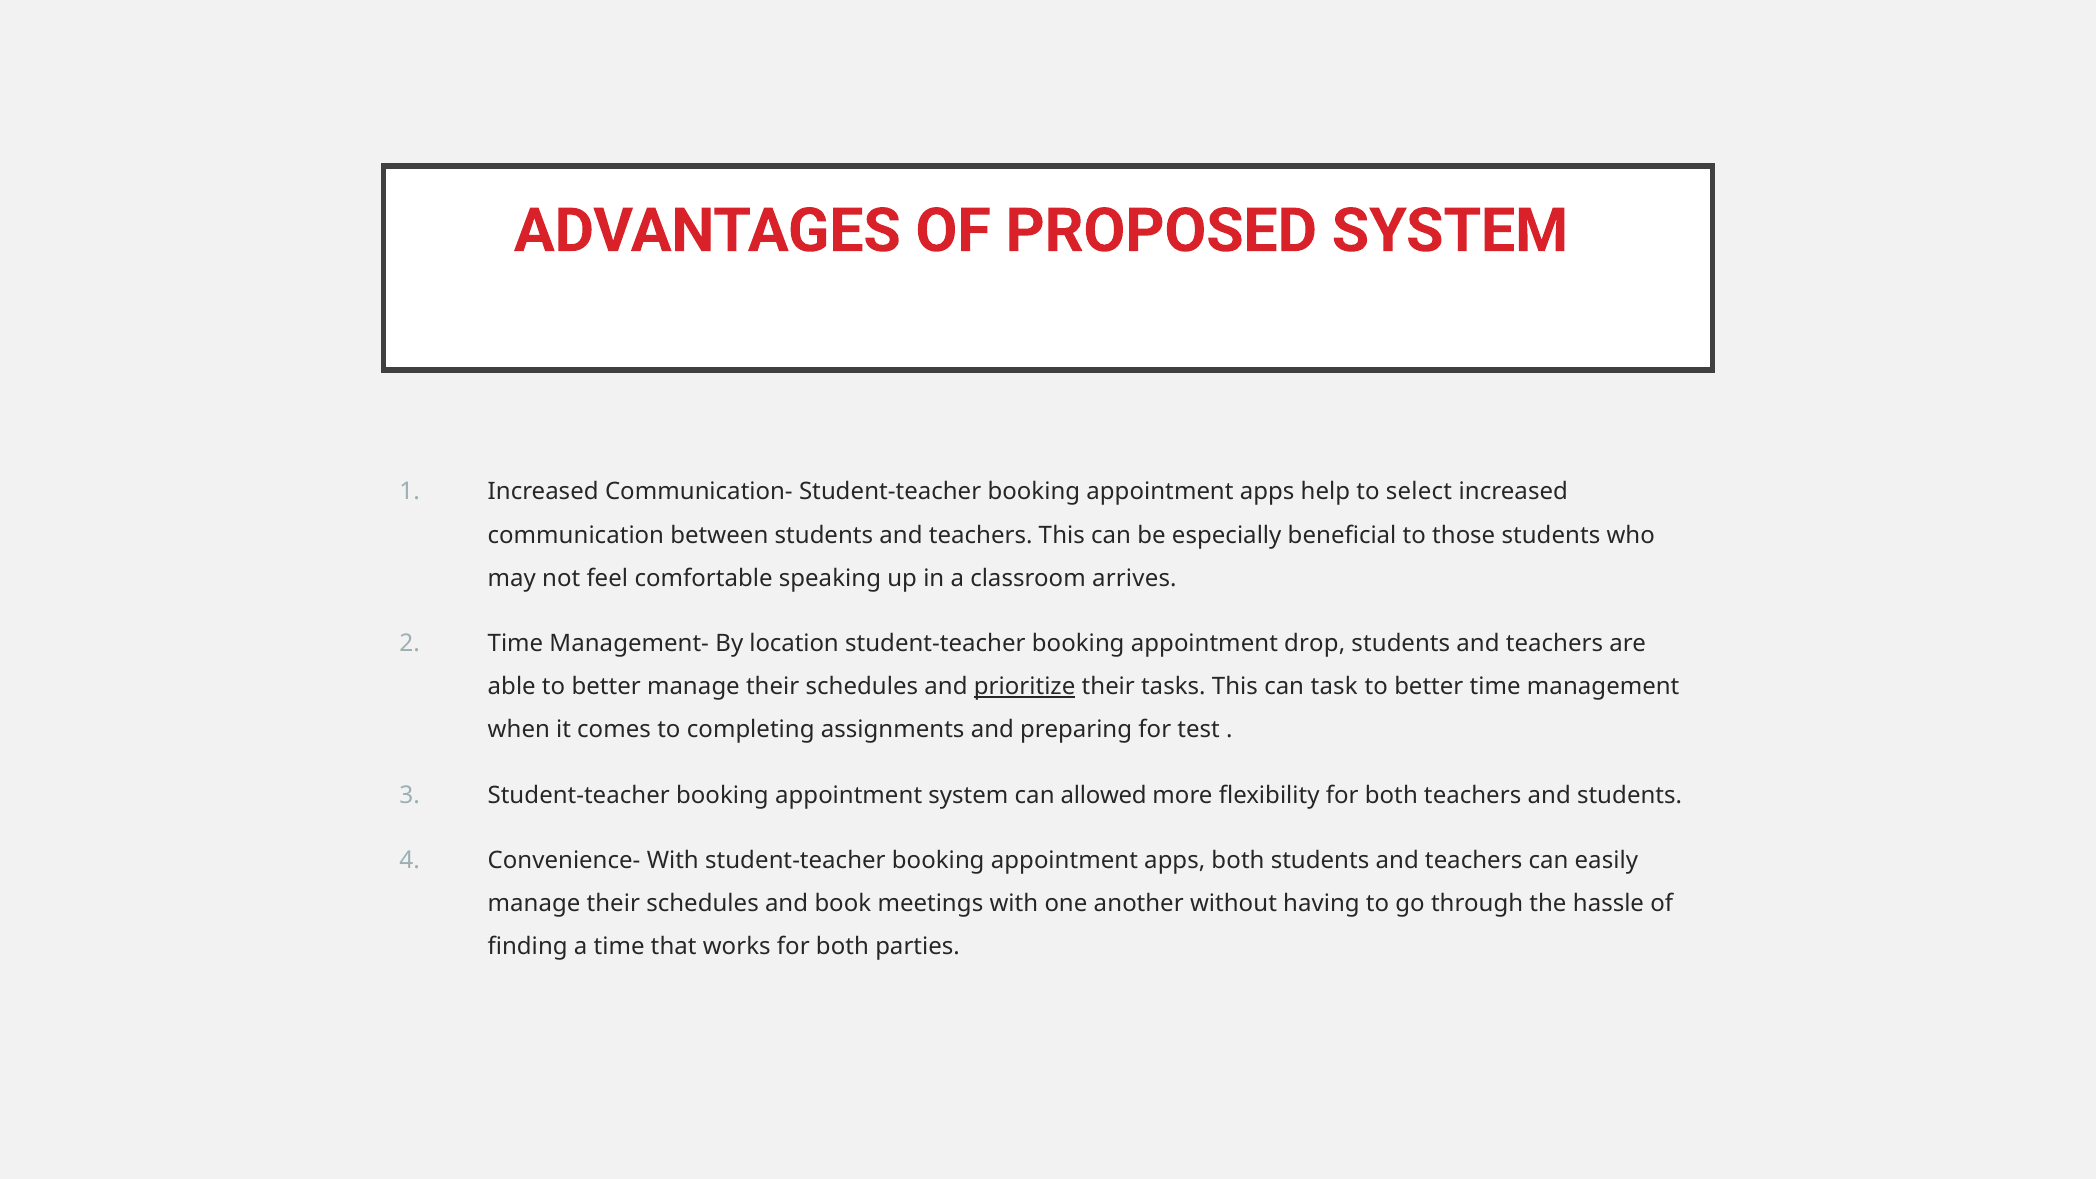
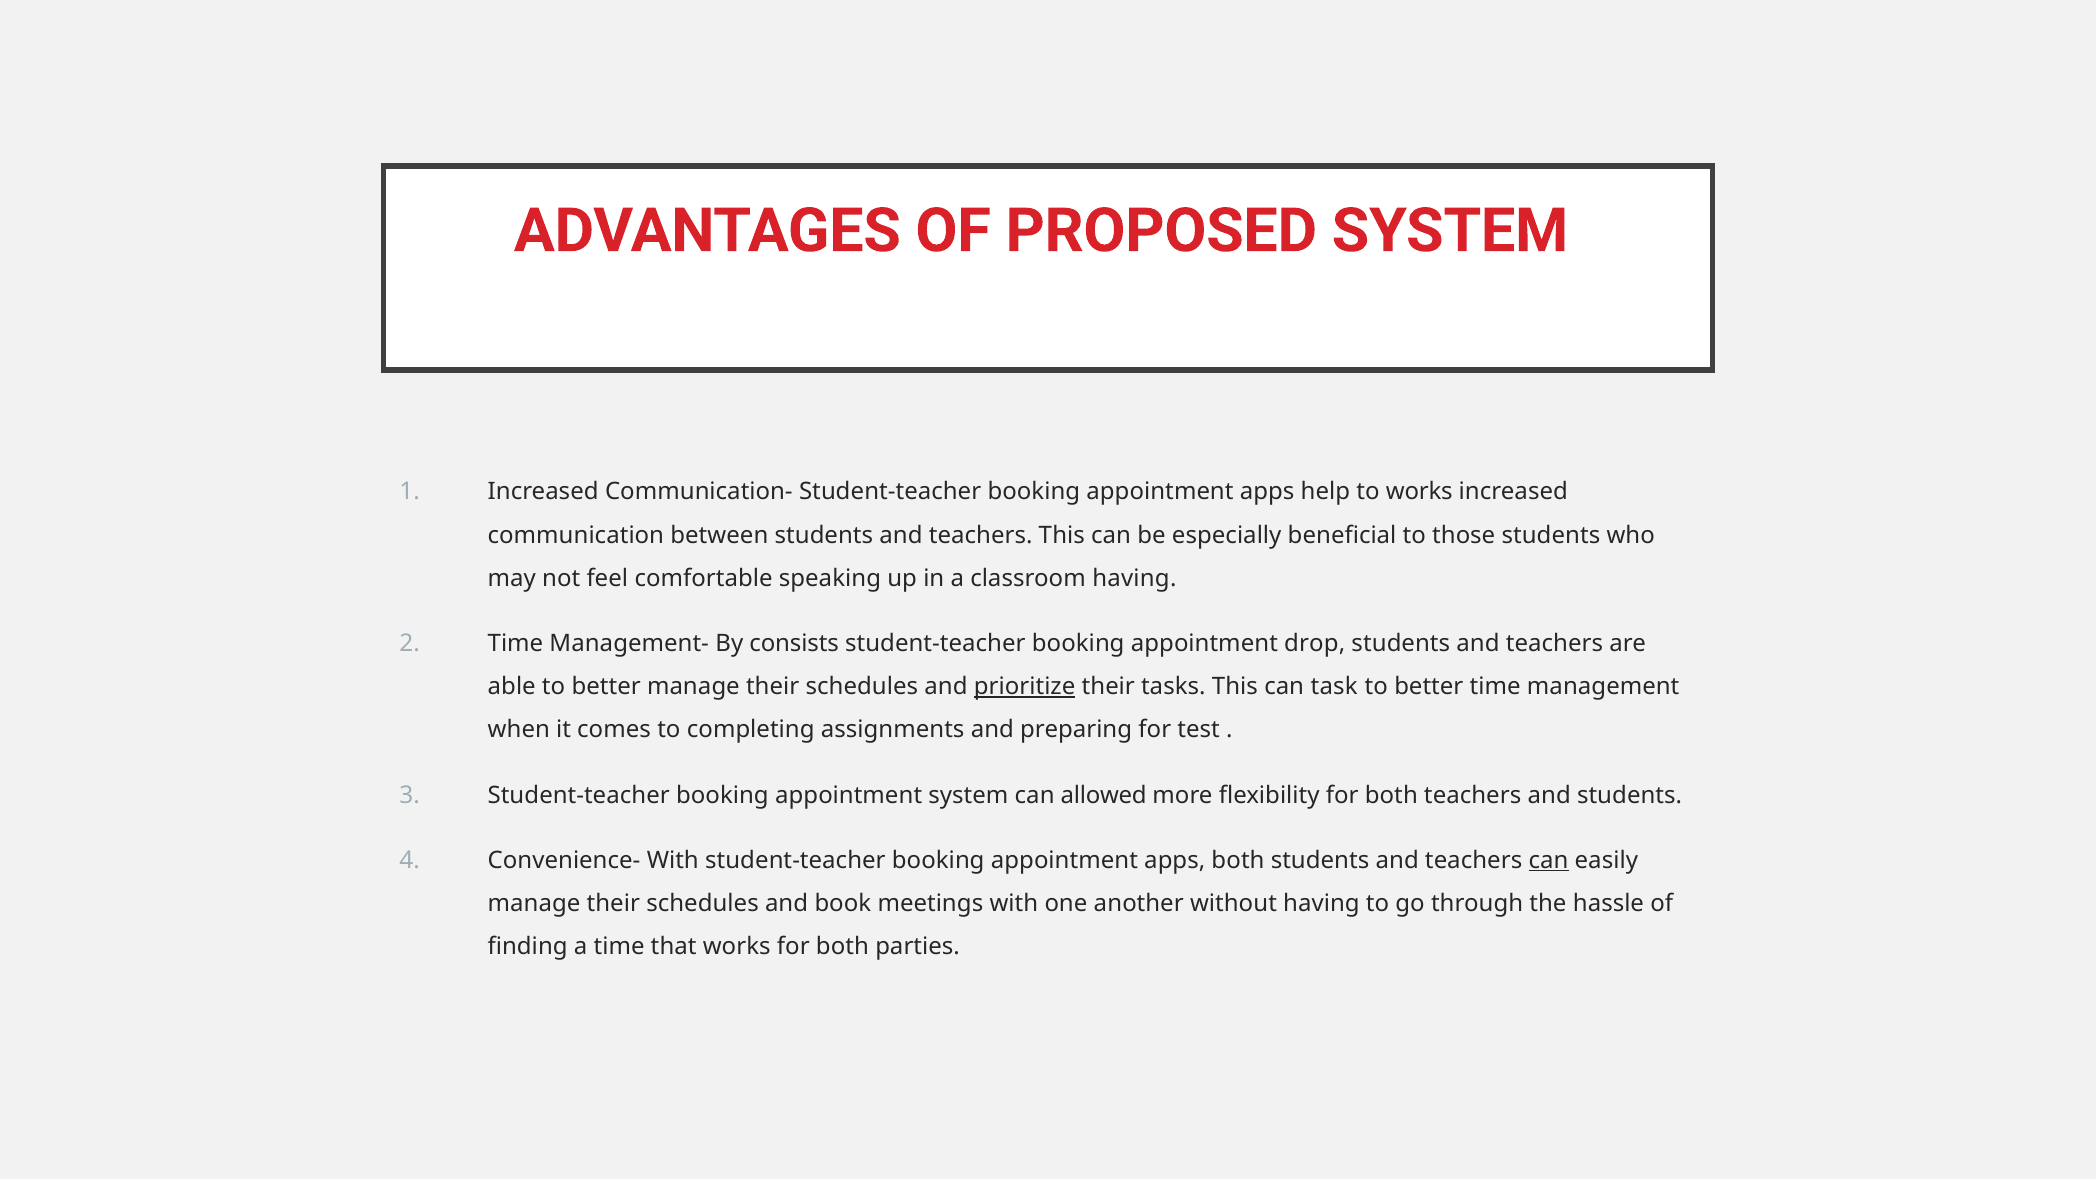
to select: select -> works
classroom arrives: arrives -> having
location: location -> consists
can at (1549, 860) underline: none -> present
